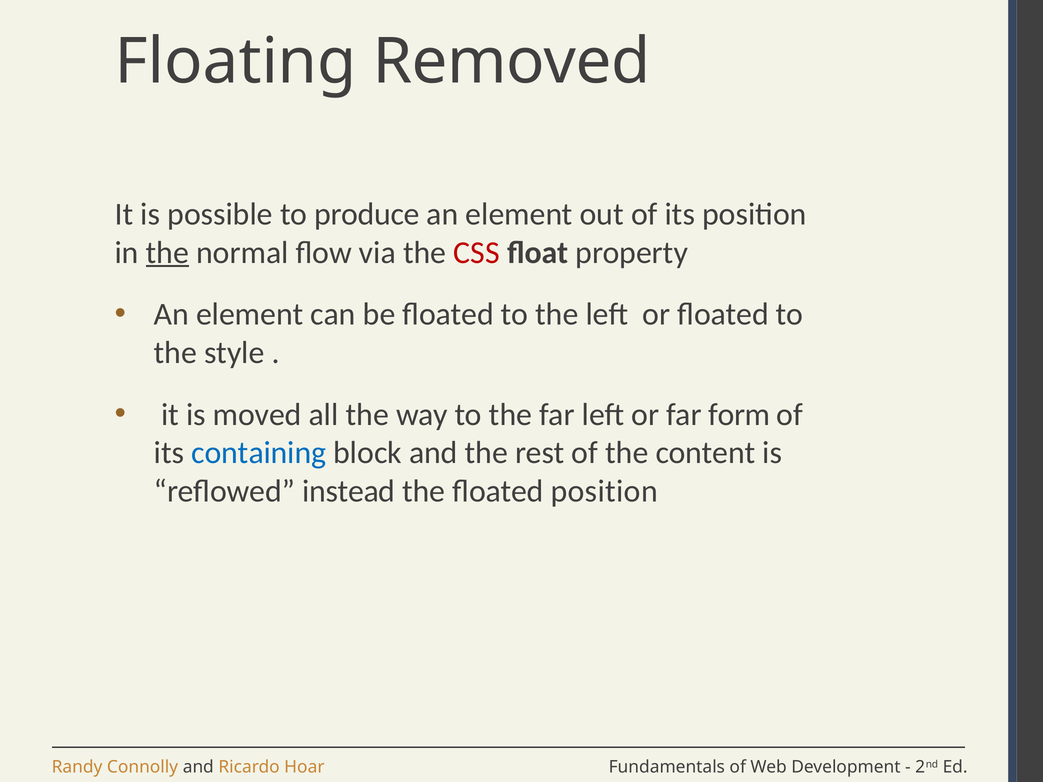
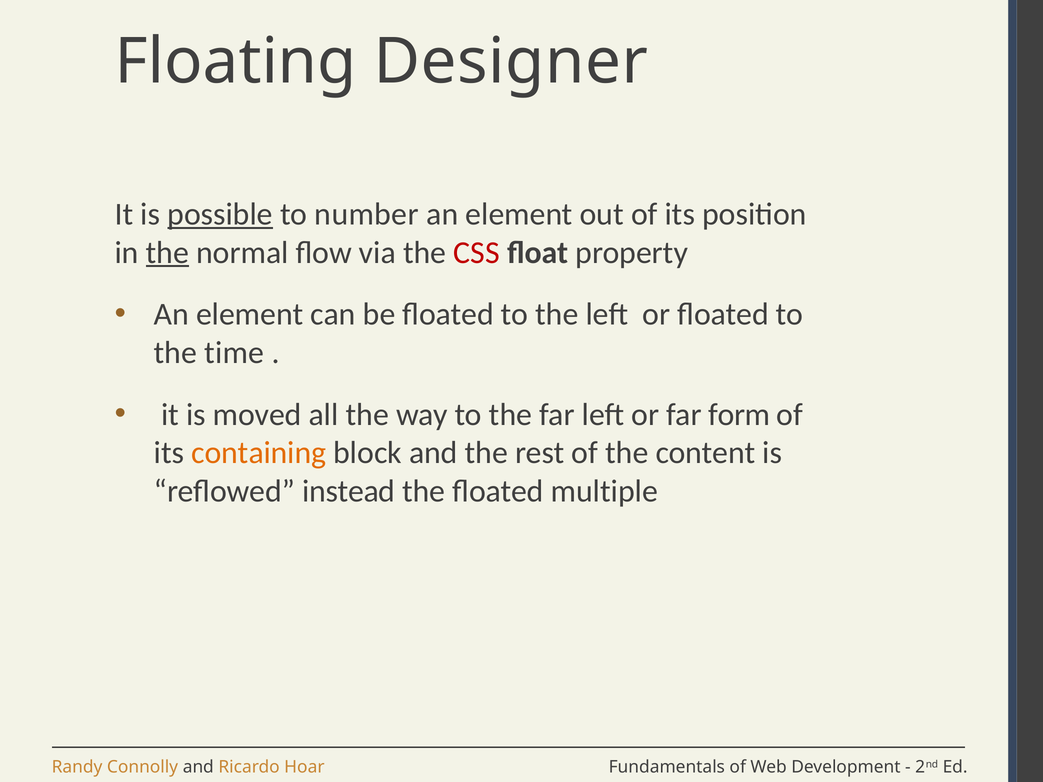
Removed: Removed -> Designer
possible underline: none -> present
produce: produce -> number
style: style -> time
containing colour: blue -> orange
floated position: position -> multiple
